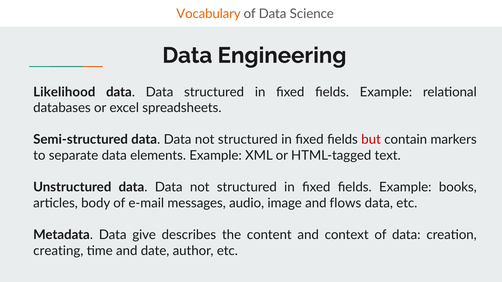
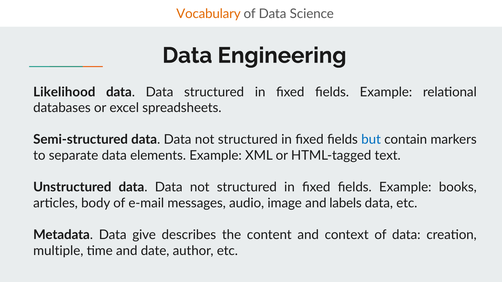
but colour: red -> blue
flows: flows -> labels
creating: creating -> multiple
